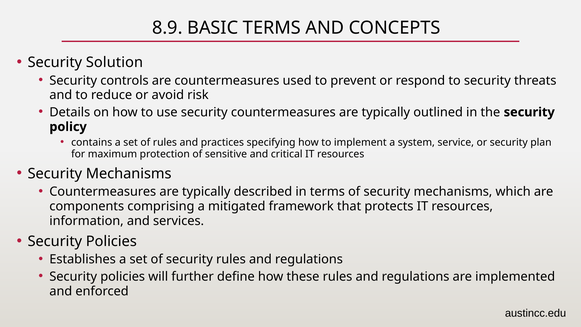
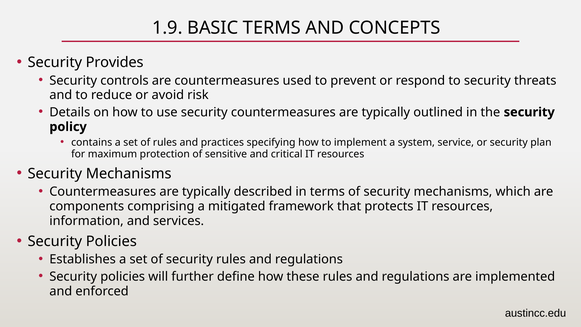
8.9: 8.9 -> 1.9
Solution: Solution -> Provides
